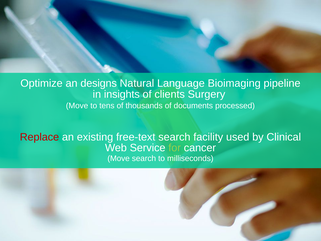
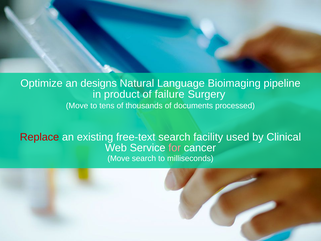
insights: insights -> product
clients: clients -> failure
for colour: light green -> pink
